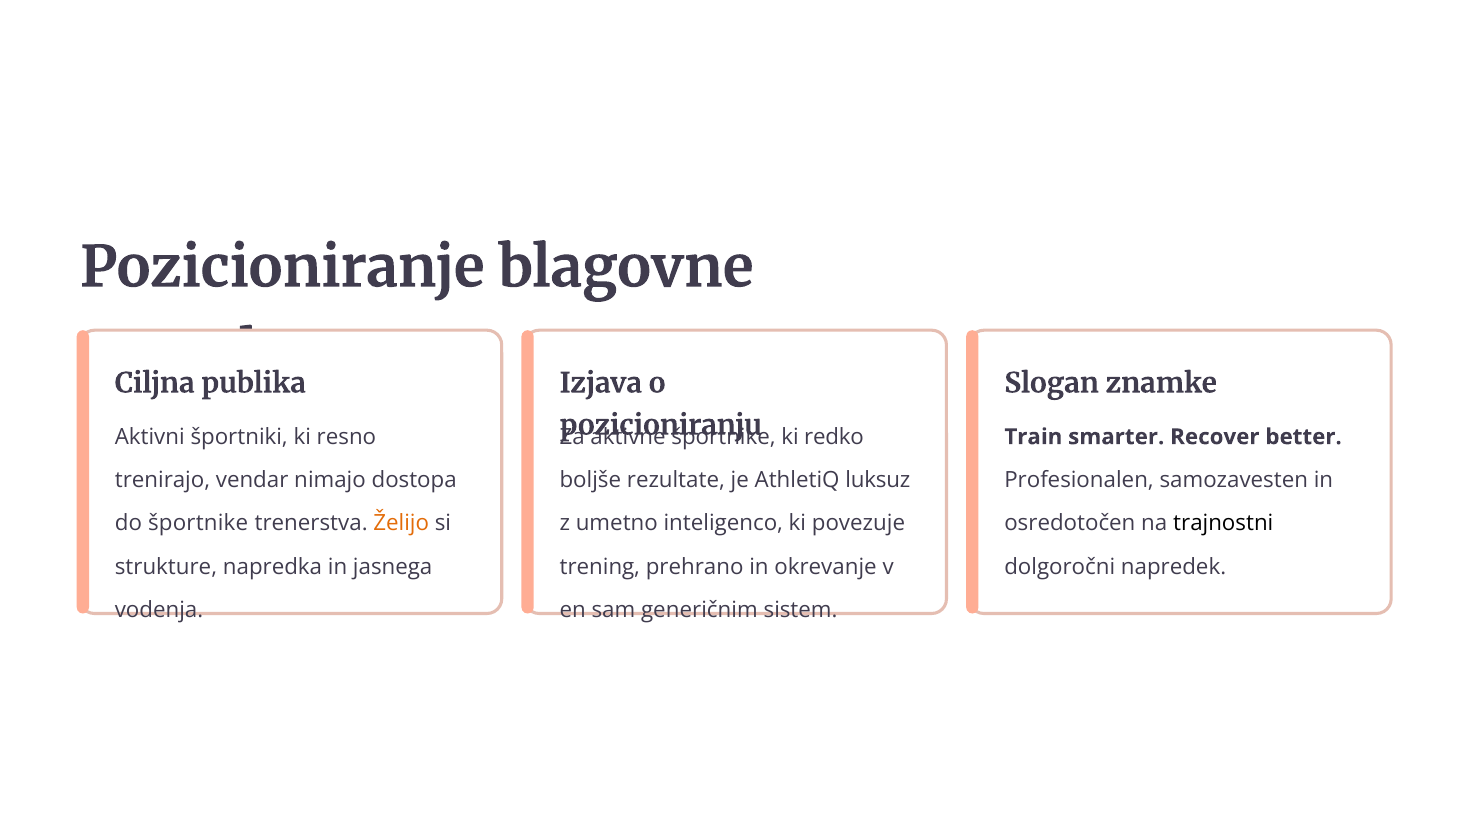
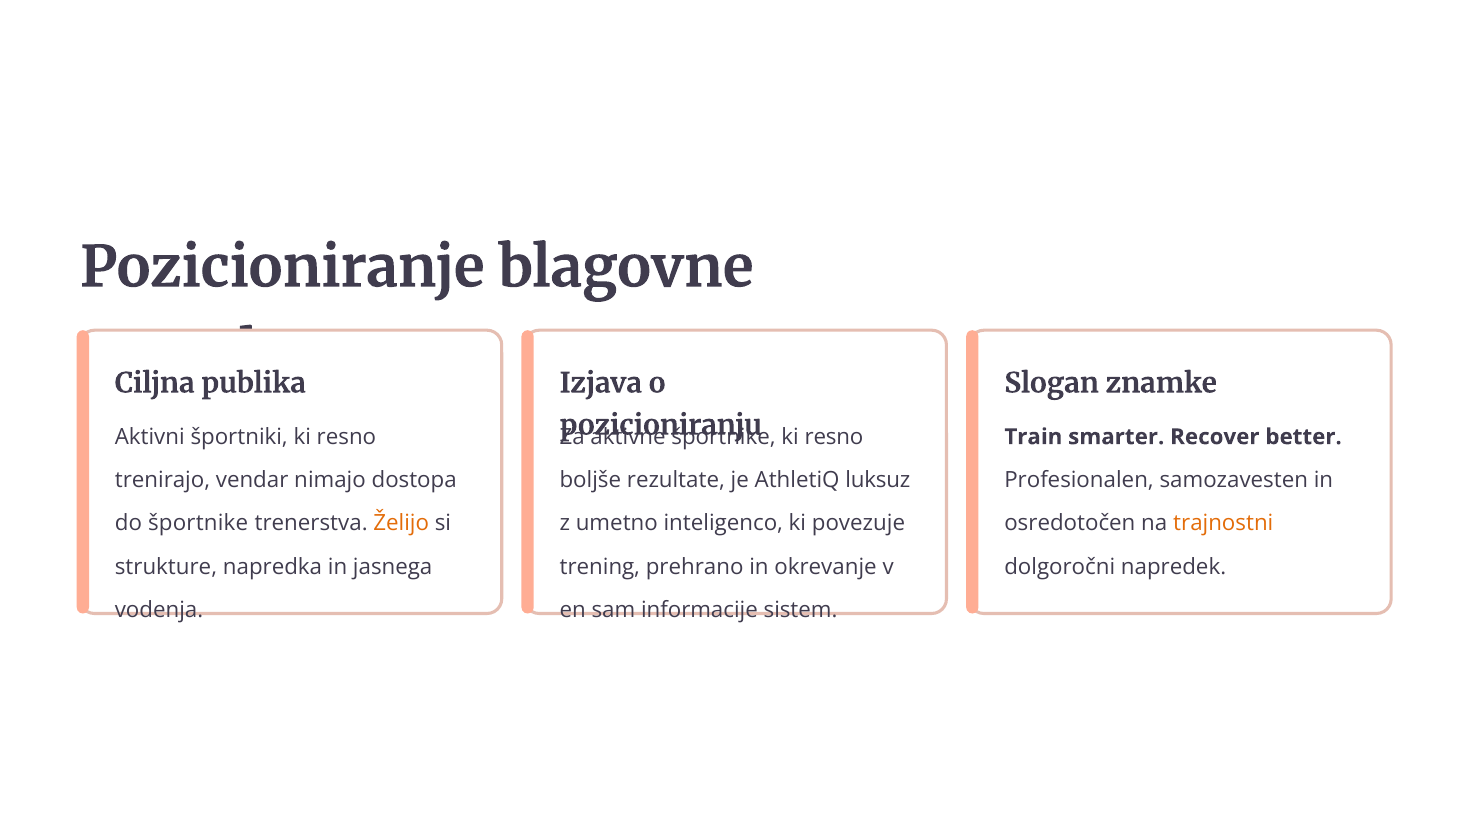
redko at (834, 437): redko -> resno
trajnostni colour: black -> orange
generičnim: generičnim -> informacije
